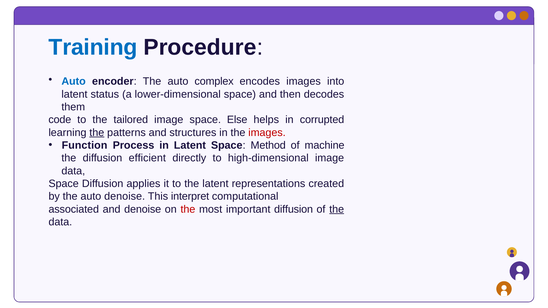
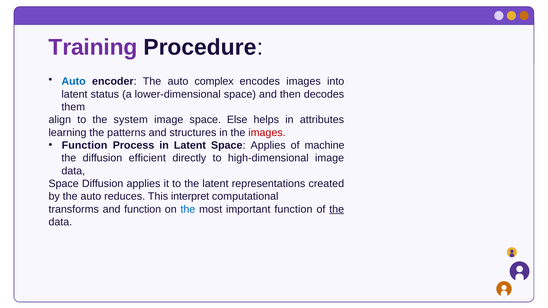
Training colour: blue -> purple
code: code -> align
tailored: tailored -> system
corrupted: corrupted -> attributes
the at (97, 133) underline: present -> none
Space Method: Method -> Applies
auto denoise: denoise -> reduces
associated: associated -> transforms
and denoise: denoise -> function
the at (188, 209) colour: red -> blue
important diffusion: diffusion -> function
